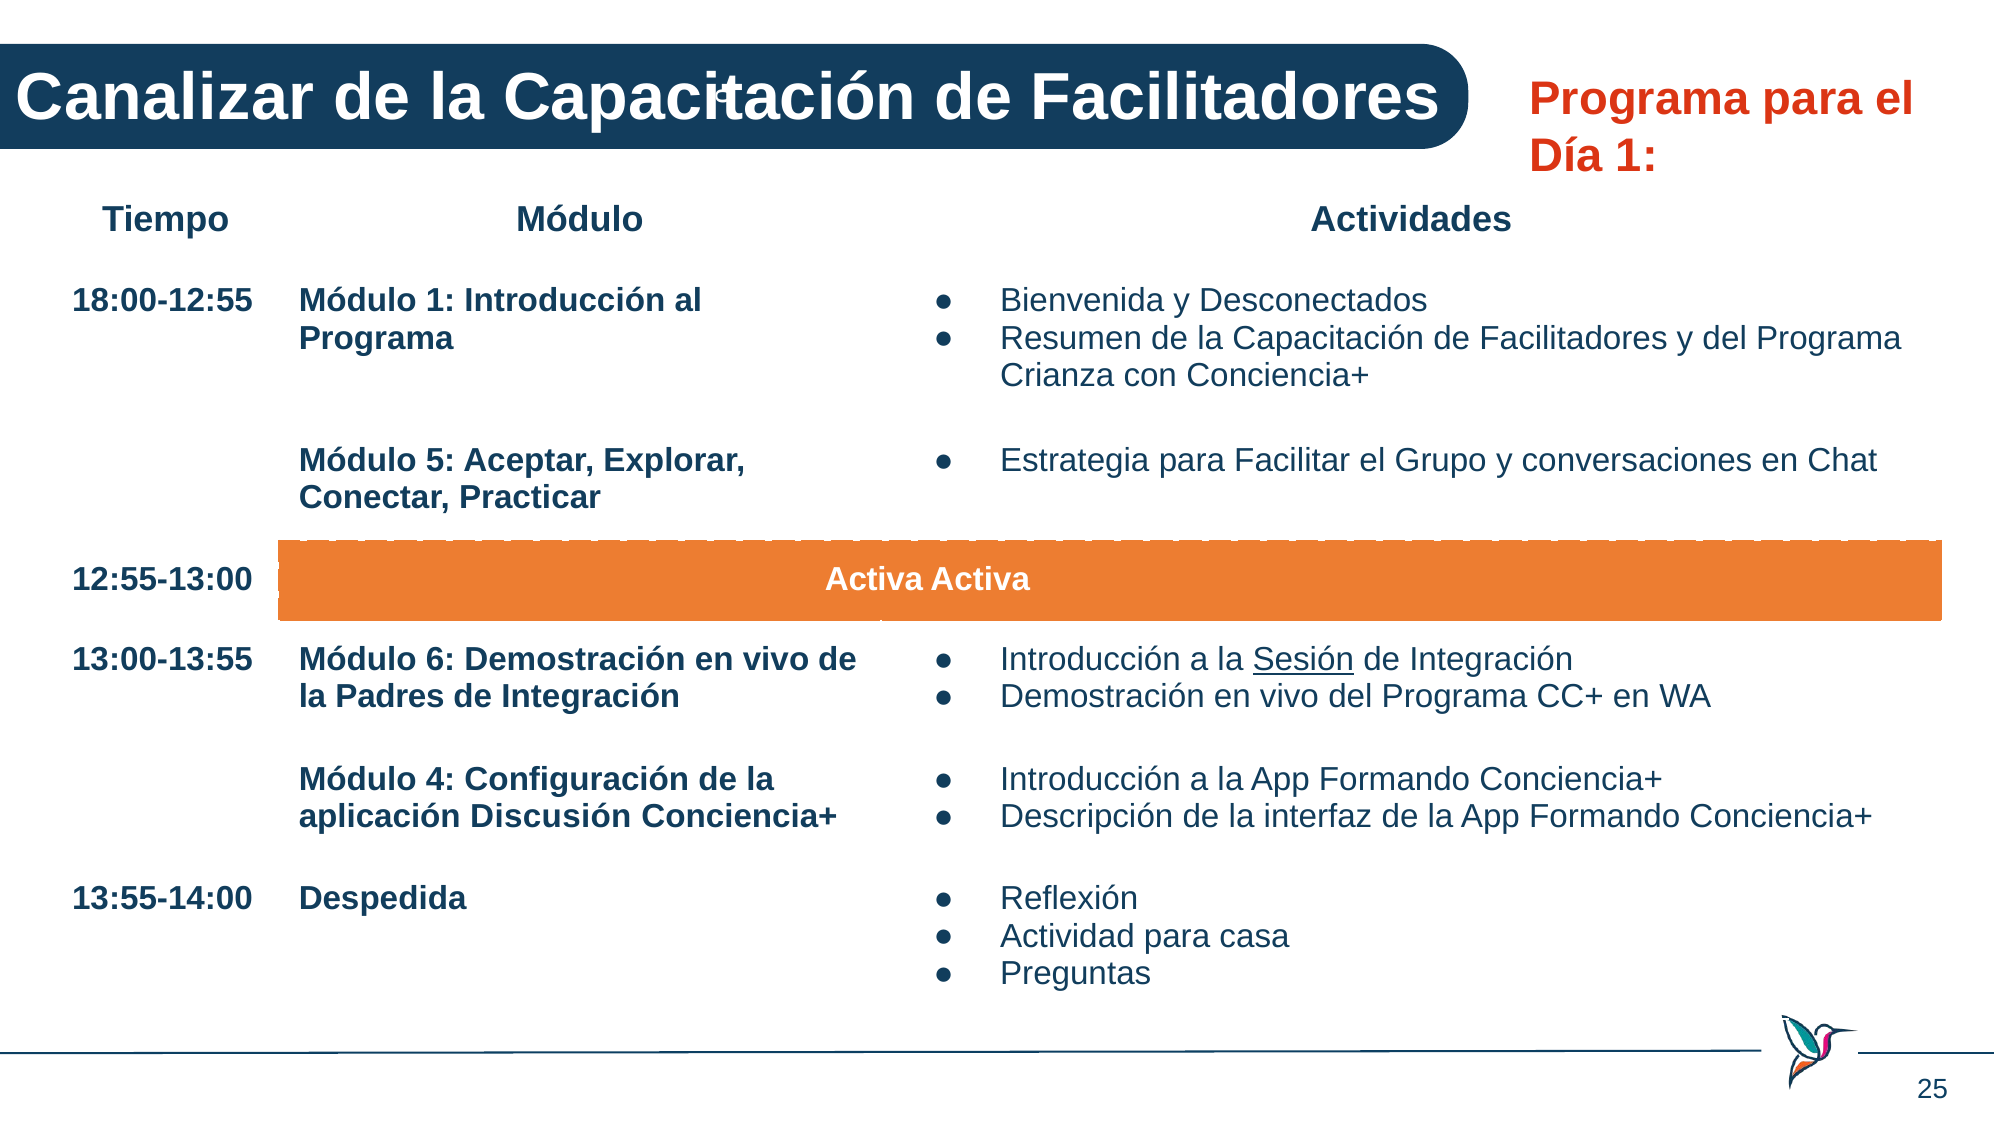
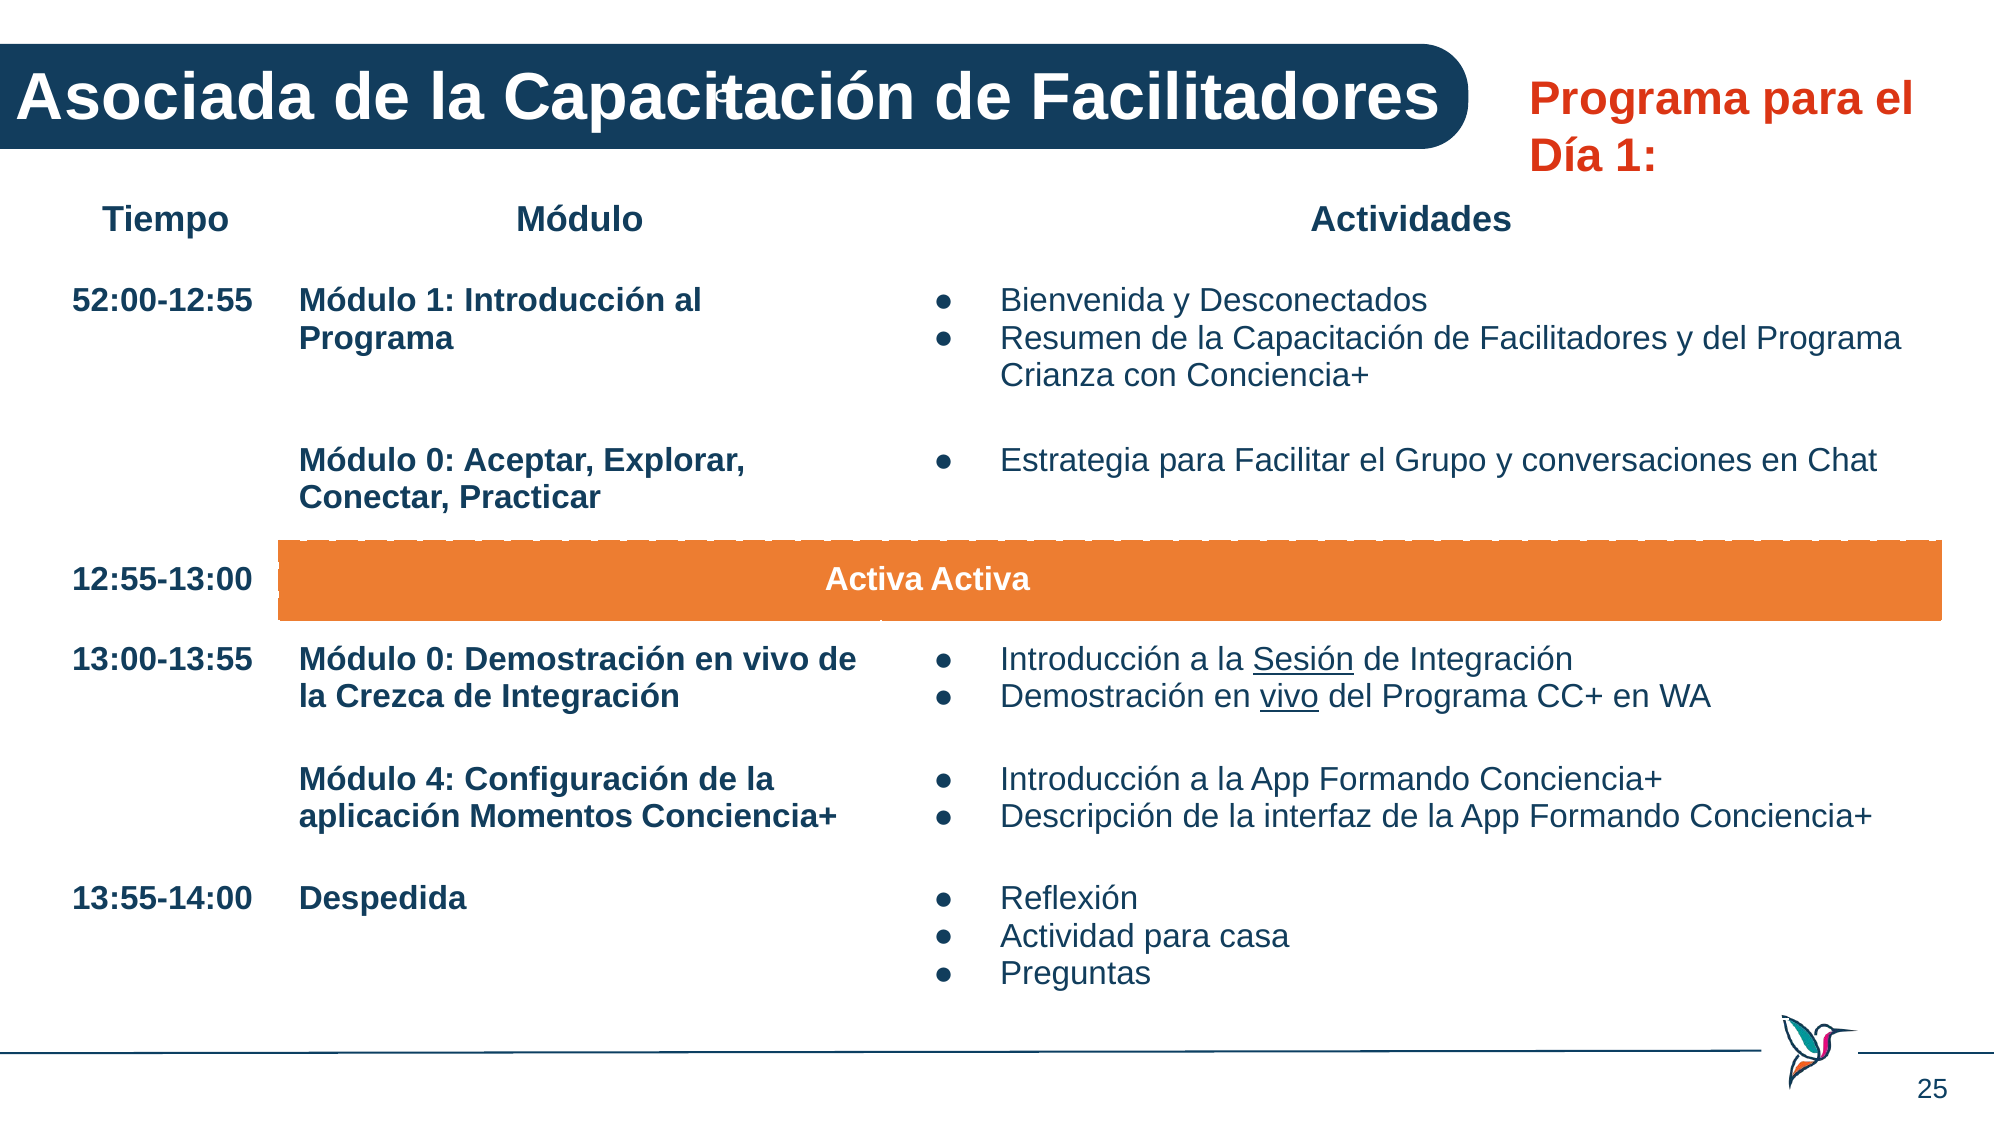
Canalizar: Canalizar -> Asociada
18:00-12:55: 18:00-12:55 -> 52:00-12:55
5 at (441, 460): 5 -> 0
13:00-13:55 Módulo 6: 6 -> 0
vivo at (1289, 697) underline: none -> present
Padres: Padres -> Crezca
Discusión: Discusión -> Momentos
